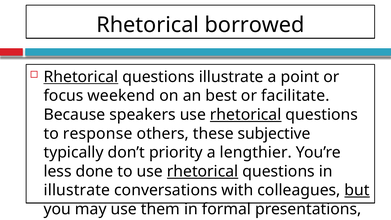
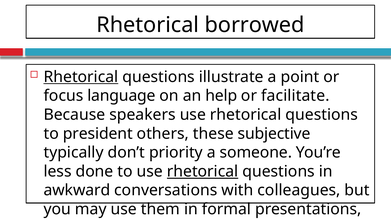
weekend: weekend -> language
best: best -> help
rhetorical at (246, 115) underline: present -> none
response: response -> president
lengthier: lengthier -> someone
illustrate at (77, 190): illustrate -> awkward
but underline: present -> none
